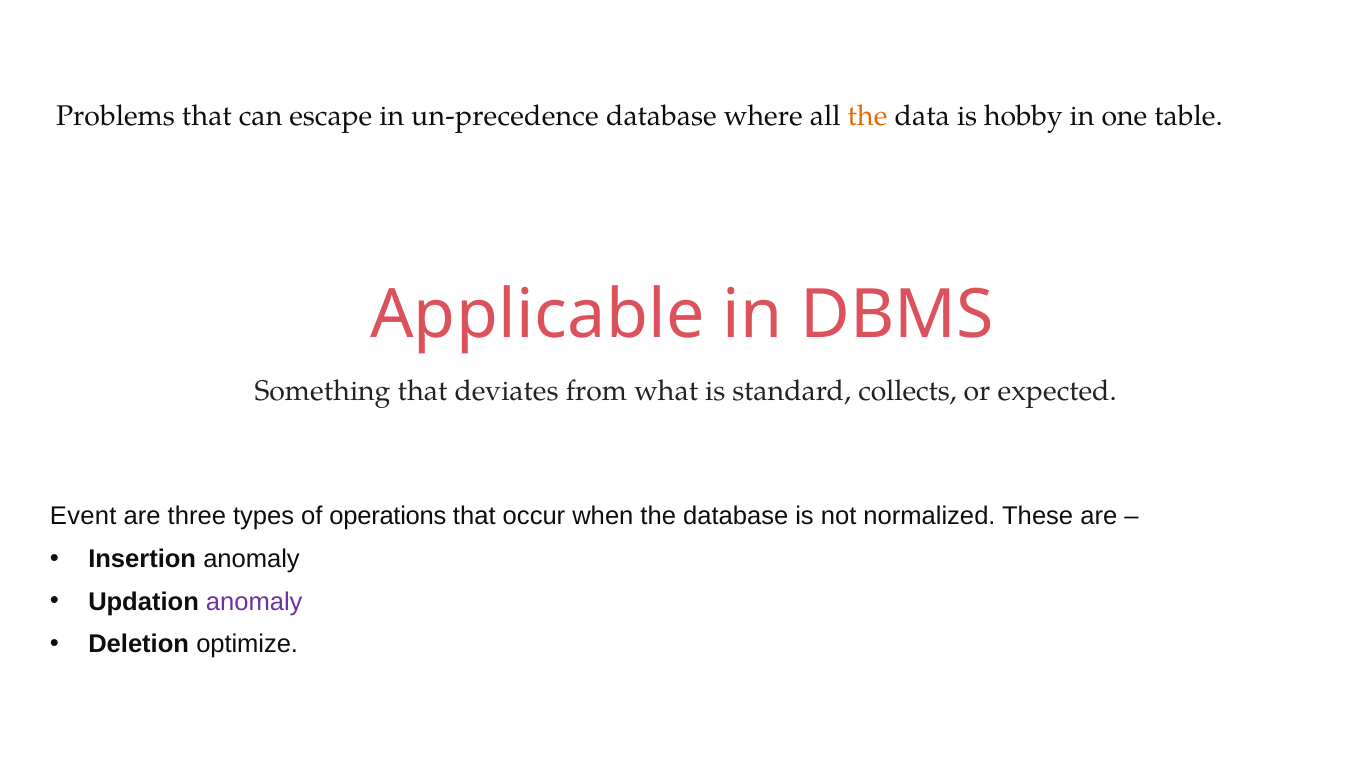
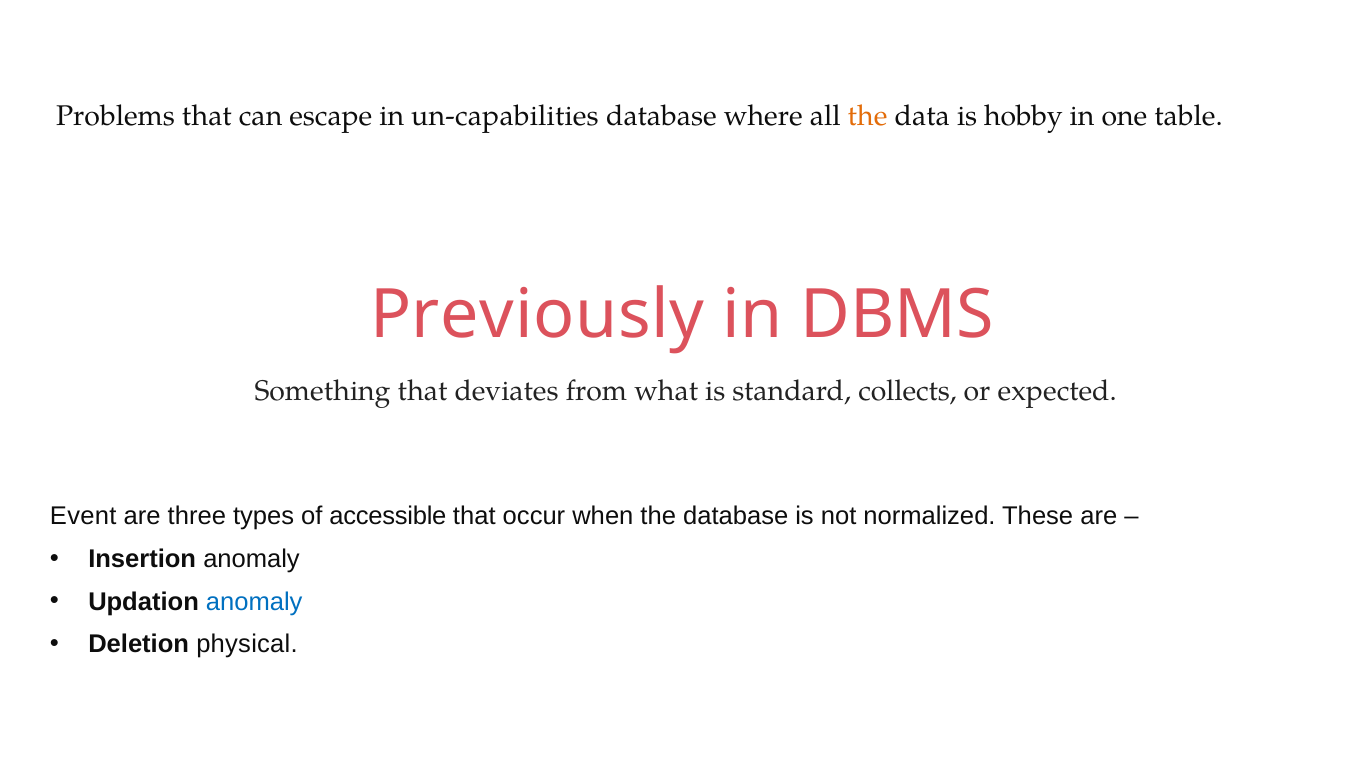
un-precedence: un-precedence -> un-capabilities
Applicable: Applicable -> Previously
operations: operations -> accessible
anomaly at (254, 602) colour: purple -> blue
optimize: optimize -> physical
